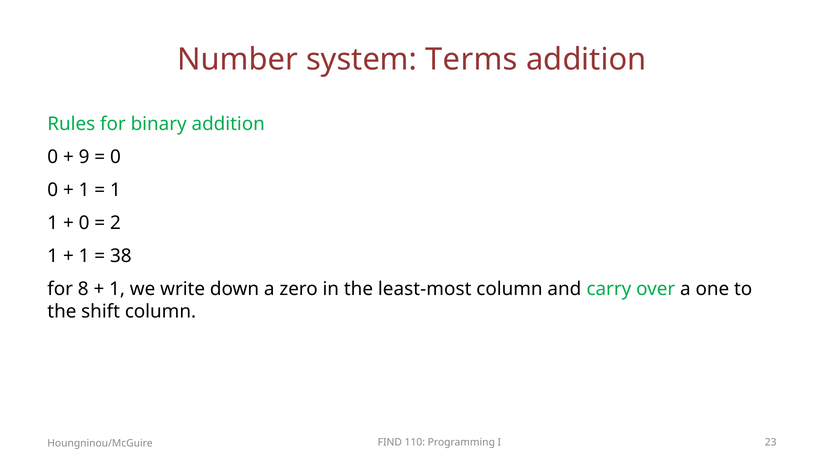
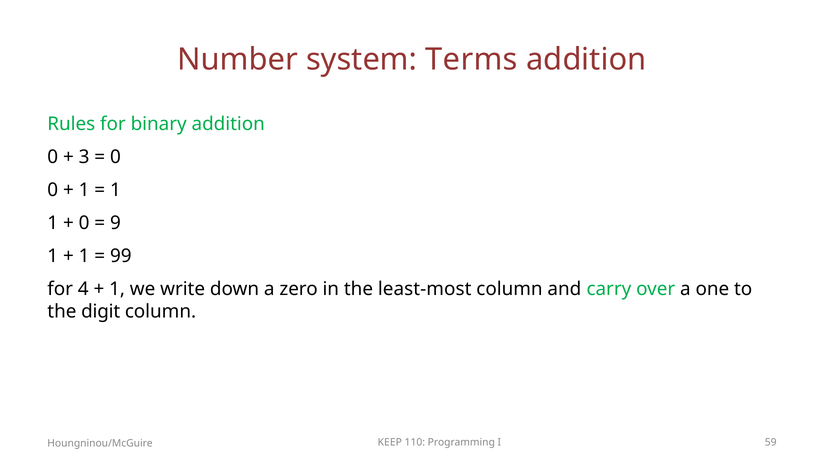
9: 9 -> 3
2: 2 -> 9
38: 38 -> 99
8: 8 -> 4
shift: shift -> digit
FIND: FIND -> KEEP
23: 23 -> 59
